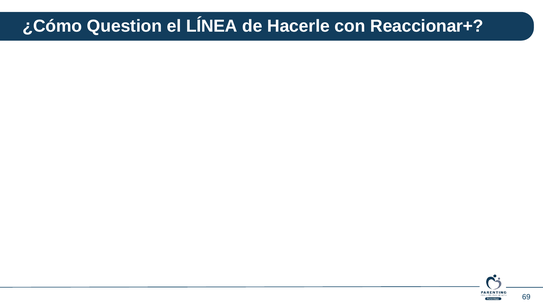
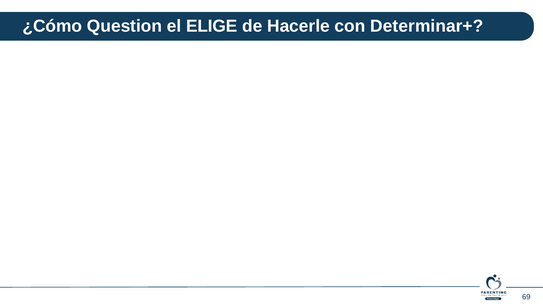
LÍNEA: LÍNEA -> ELIGE
Reaccionar+: Reaccionar+ -> Determinar+
